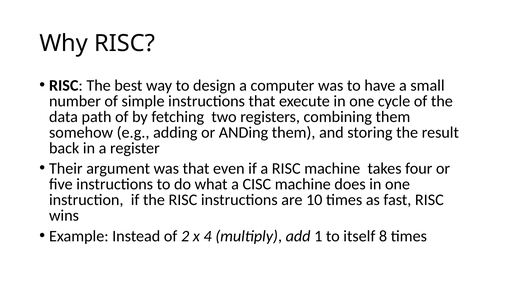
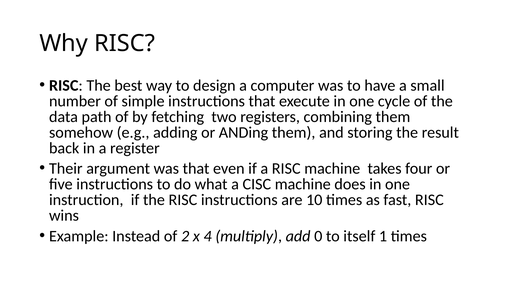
1: 1 -> 0
8: 8 -> 1
